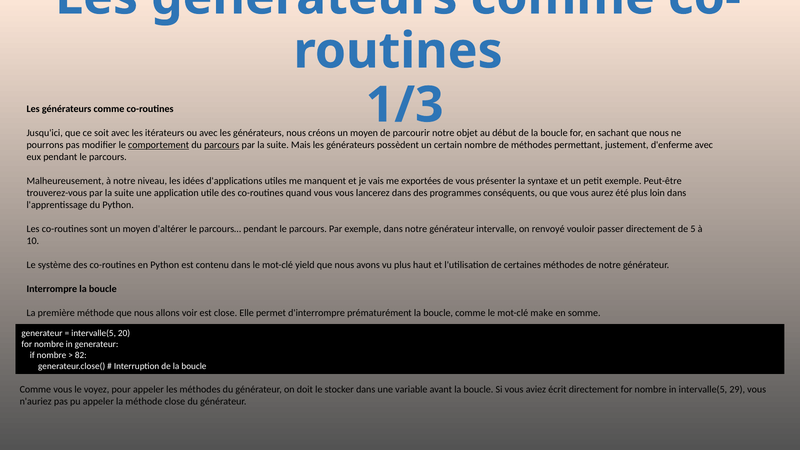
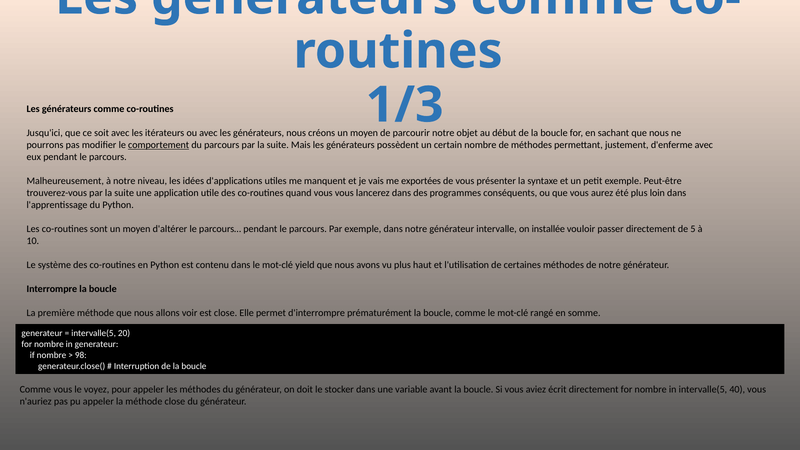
parcours at (222, 145) underline: present -> none
renvoyé: renvoyé -> installée
make: make -> rangé
82: 82 -> 98
29: 29 -> 40
